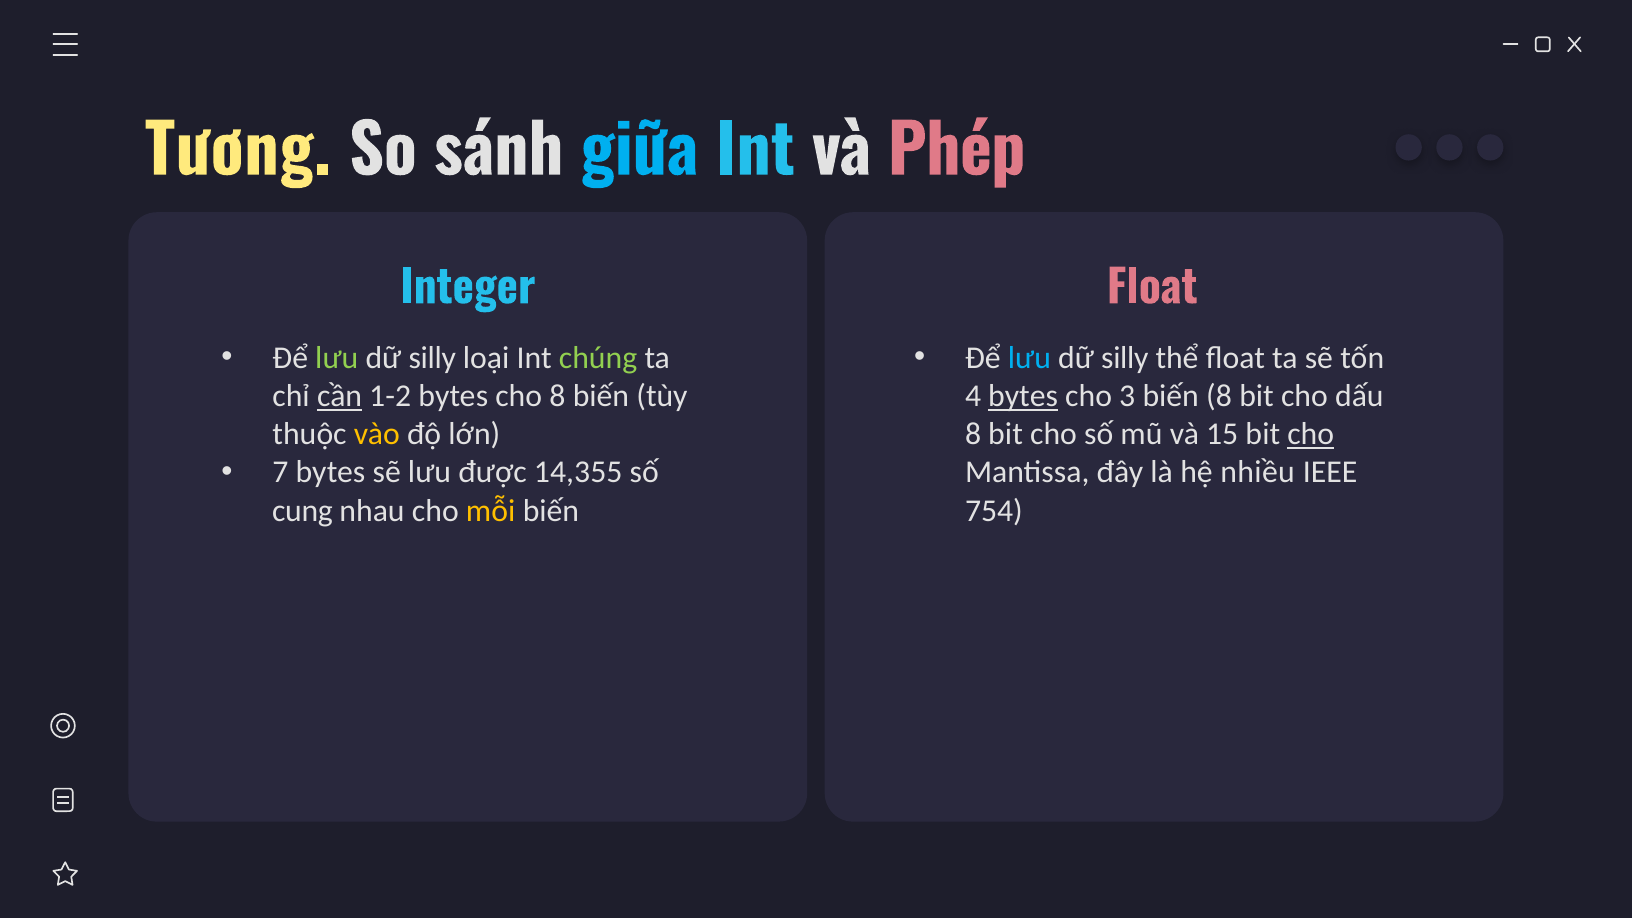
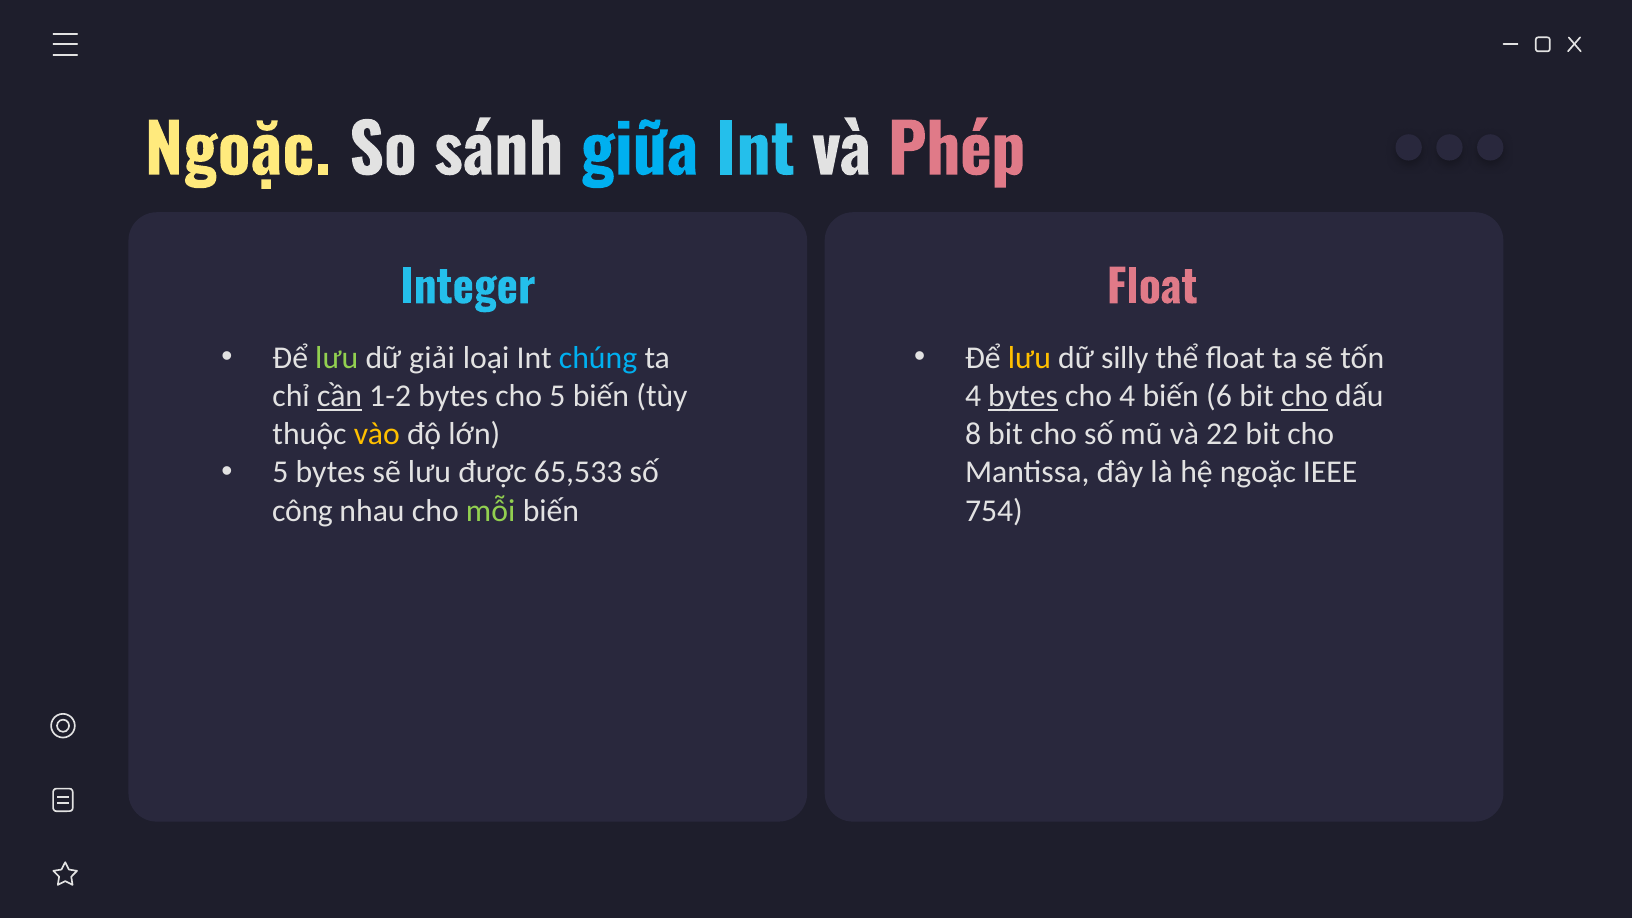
Tương at (238, 152): Tương -> Ngoặc
silly at (432, 358): silly -> giải
chúng colour: light green -> light blue
lưu at (1029, 358) colour: light blue -> yellow
cho 8: 8 -> 5
cho 3: 3 -> 4
biến 8: 8 -> 6
cho at (1304, 396) underline: none -> present
15: 15 -> 22
cho at (1311, 434) underline: present -> none
7 at (281, 473): 7 -> 5
14,355: 14,355 -> 65,533
hệ nhiều: nhiều -> ngoặc
cung: cung -> công
mỗi colour: yellow -> light green
